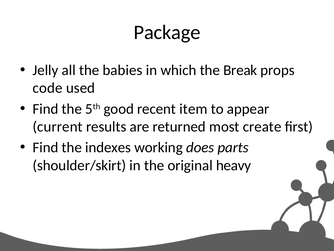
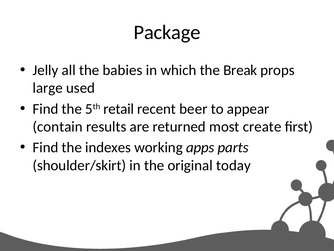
code: code -> large
good: good -> retail
item: item -> beer
current: current -> contain
does: does -> apps
heavy: heavy -> today
